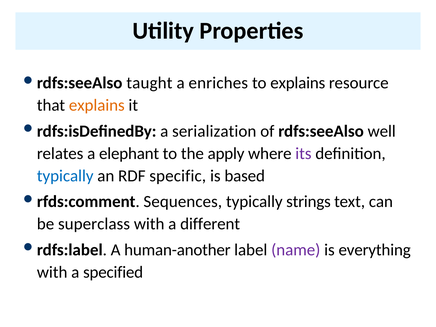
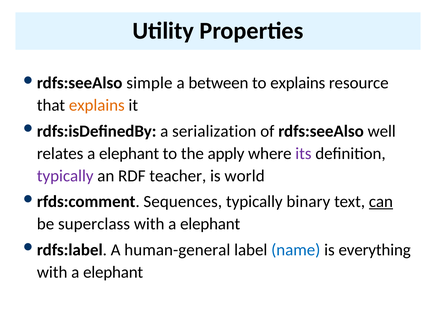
taught: taught -> simple
enriches: enriches -> between
typically at (65, 176) colour: blue -> purple
specific: specific -> teacher
based: based -> world
strings: strings -> binary
can underline: none -> present
different at (210, 224): different -> elephant
human-another: human-another -> human-general
name colour: purple -> blue
specified at (113, 272): specified -> elephant
